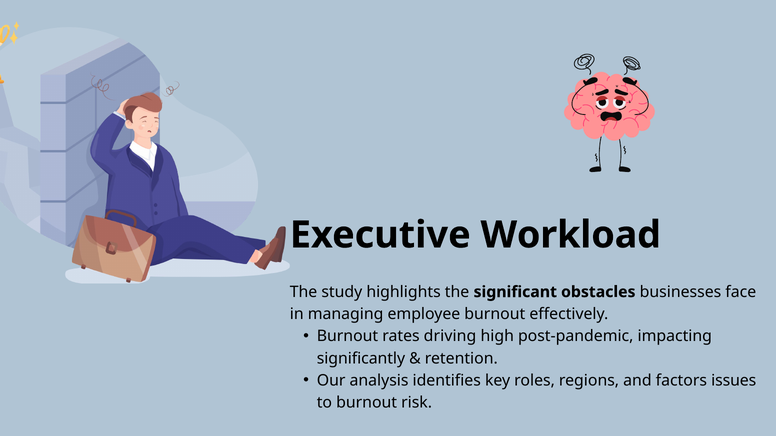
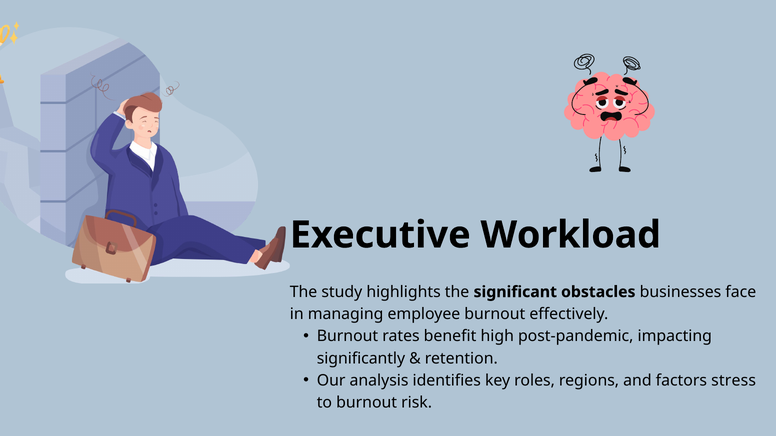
driving: driving -> benefit
issues: issues -> stress
